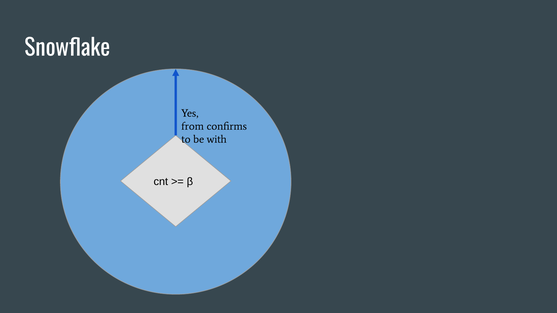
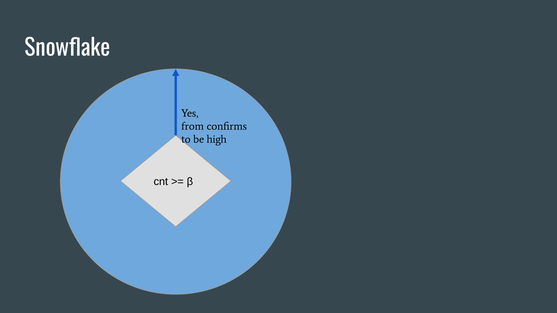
with: with -> high
